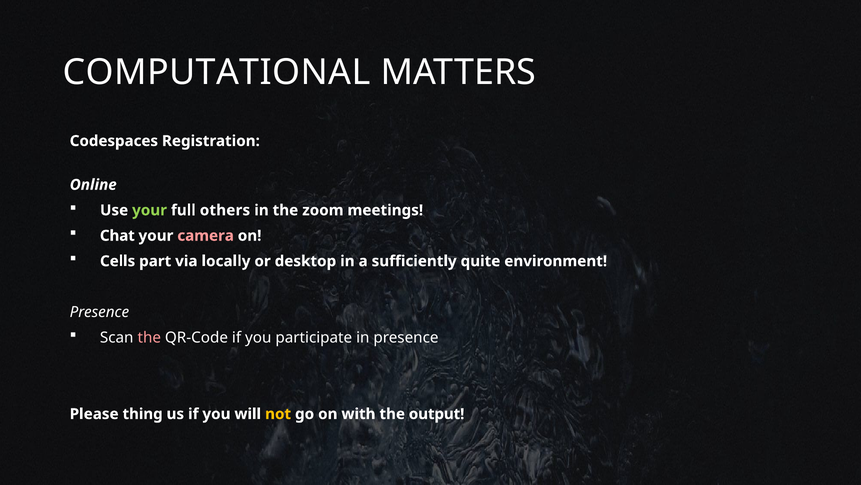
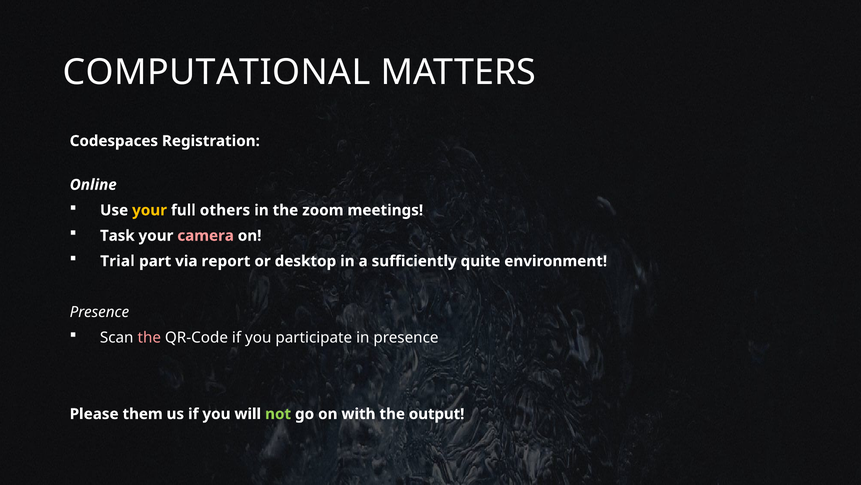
your at (150, 210) colour: light green -> yellow
Chat: Chat -> Task
Cells: Cells -> Trial
locally: locally -> report
thing: thing -> them
not colour: yellow -> light green
